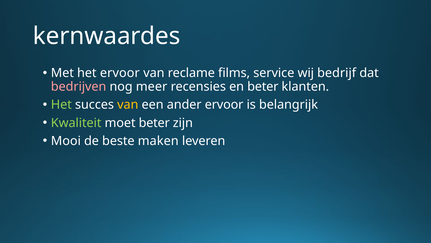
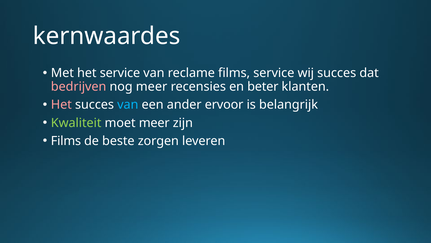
het ervoor: ervoor -> service
wij bedrijf: bedrijf -> succes
Het at (61, 105) colour: light green -> pink
van at (128, 105) colour: yellow -> light blue
moet beter: beter -> meer
Mooi at (66, 141): Mooi -> Films
maken: maken -> zorgen
